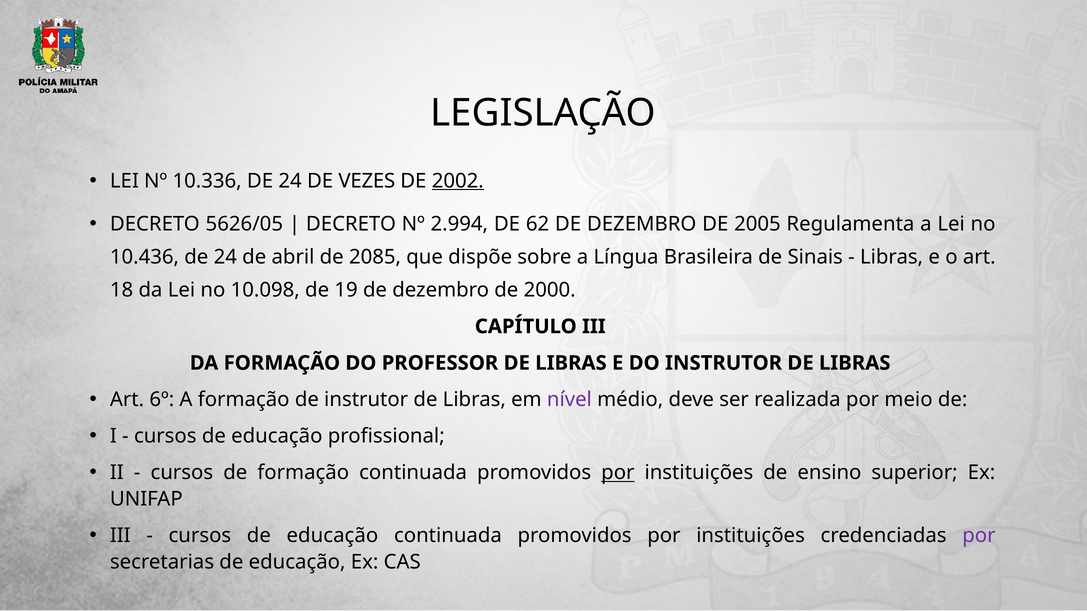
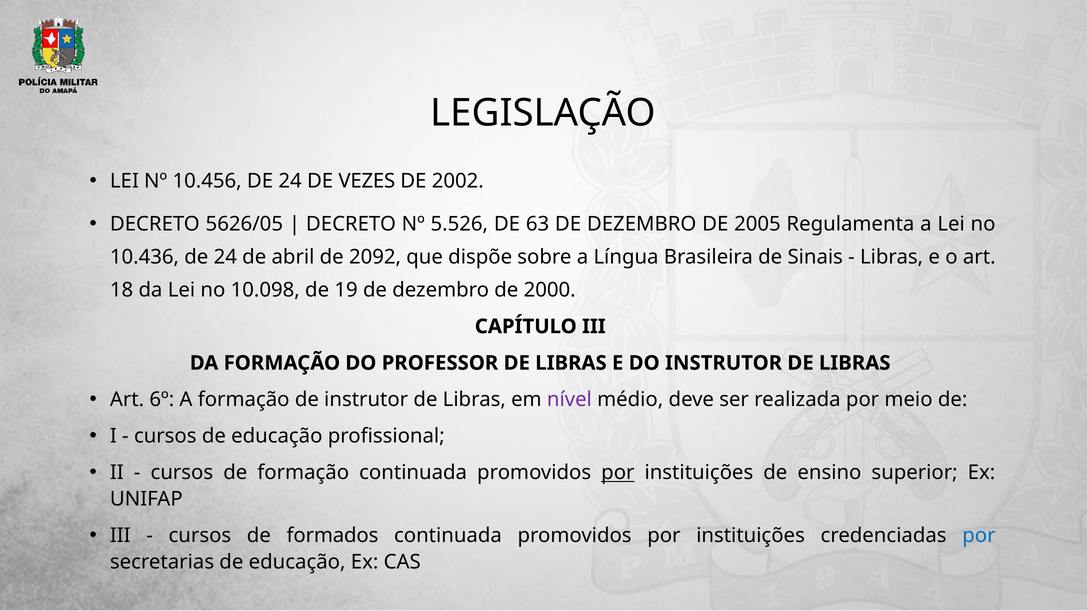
10.336: 10.336 -> 10.456
2002 underline: present -> none
2.994: 2.994 -> 5.526
62: 62 -> 63
2085: 2085 -> 2092
educação at (332, 536): educação -> formados
por at (979, 536) colour: purple -> blue
